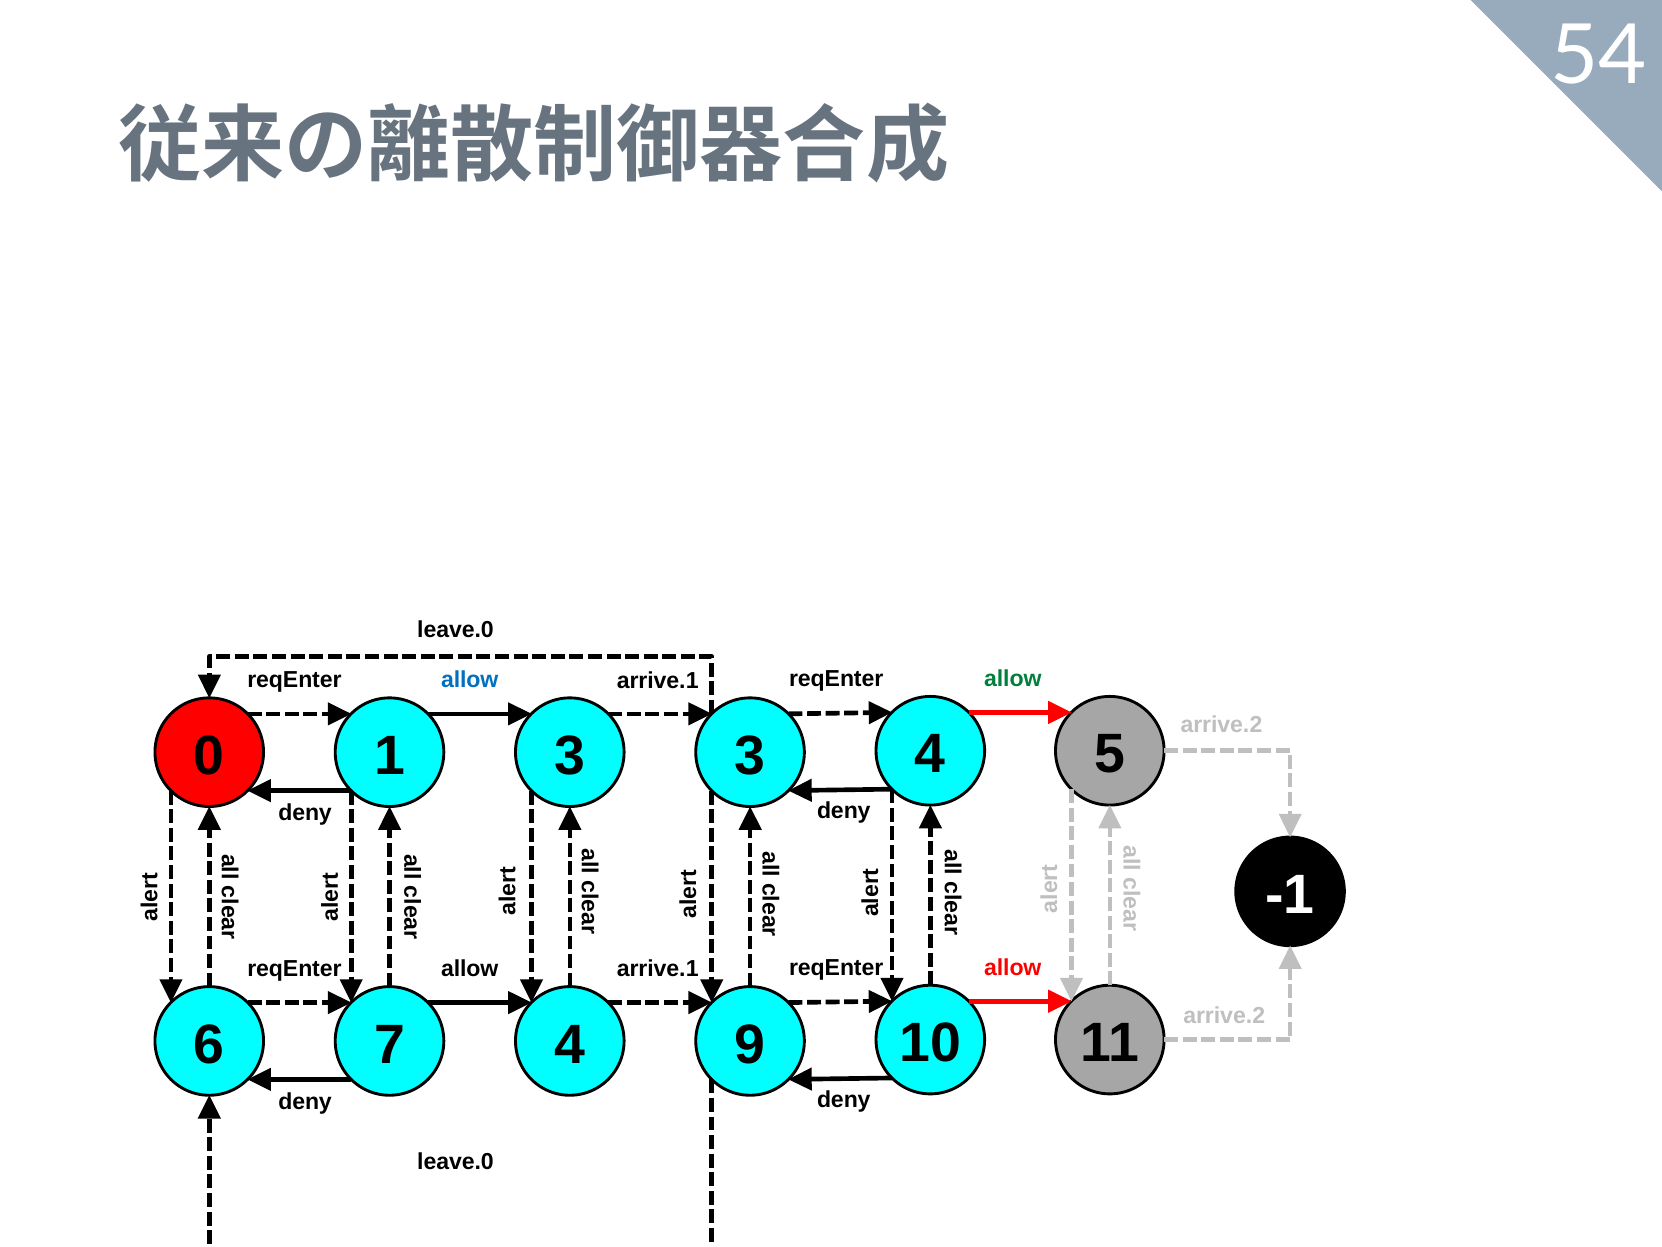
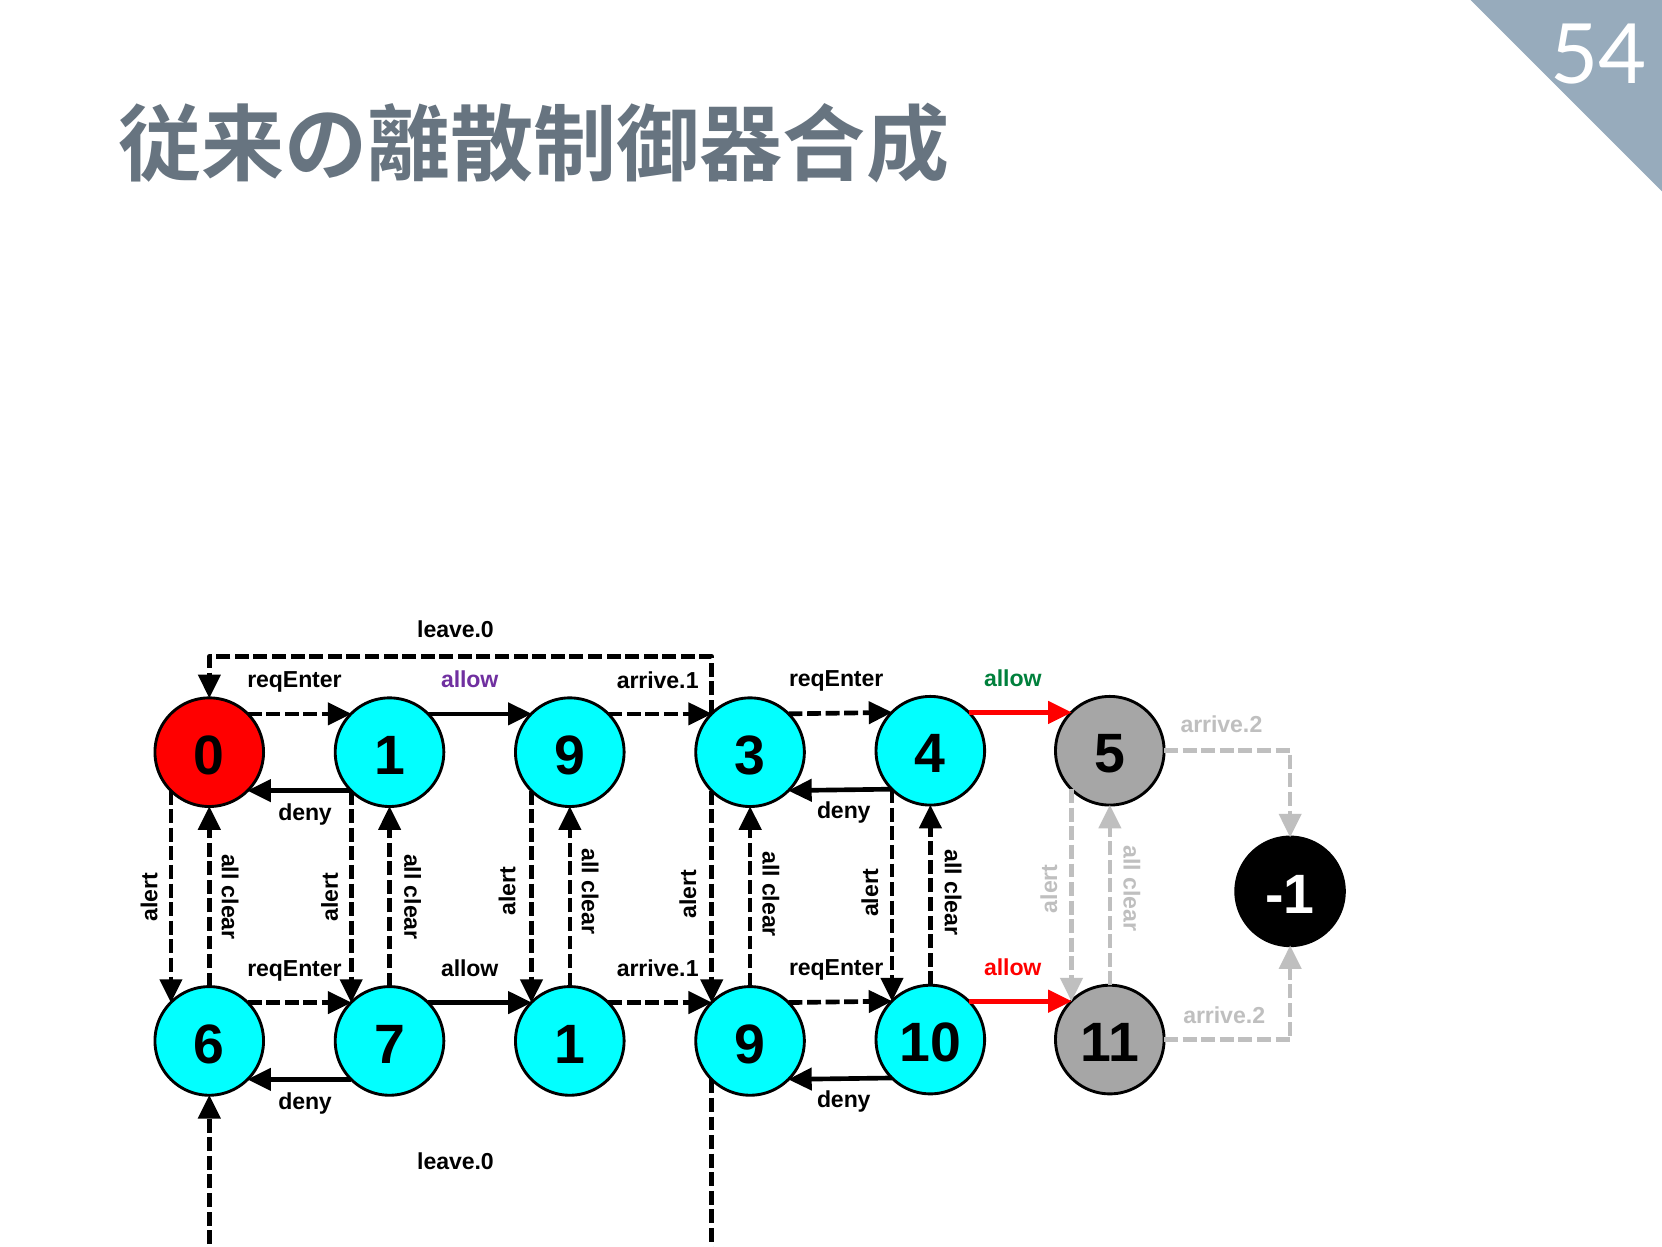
allow at (470, 680) colour: blue -> purple
1 3: 3 -> 9
7 4: 4 -> 1
